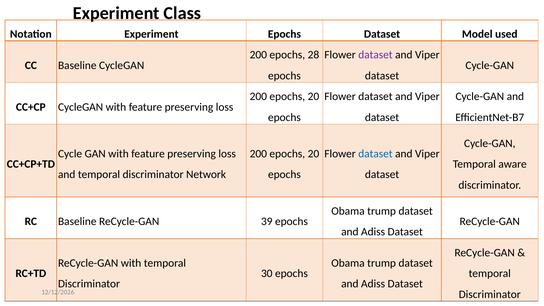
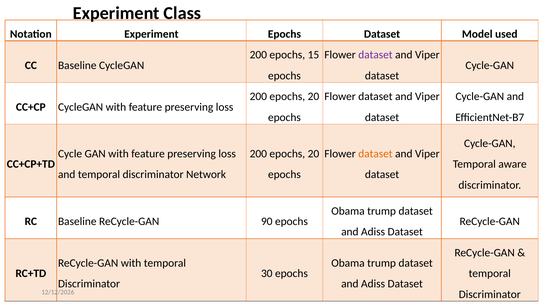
28: 28 -> 15
dataset at (375, 154) colour: blue -> orange
39: 39 -> 90
